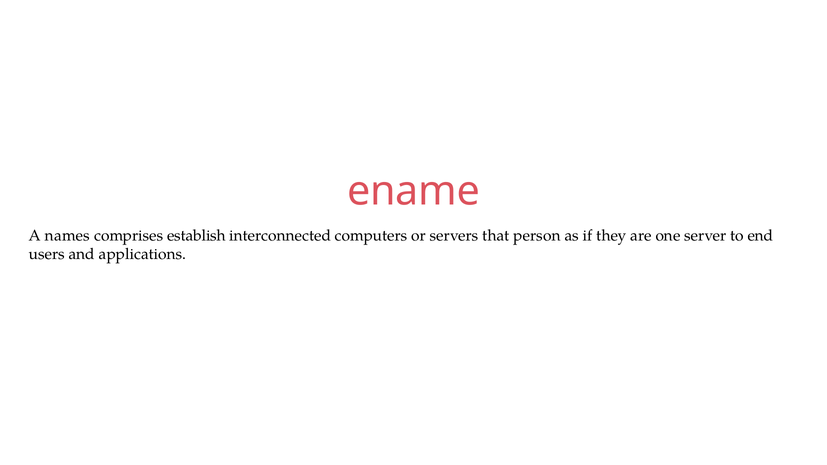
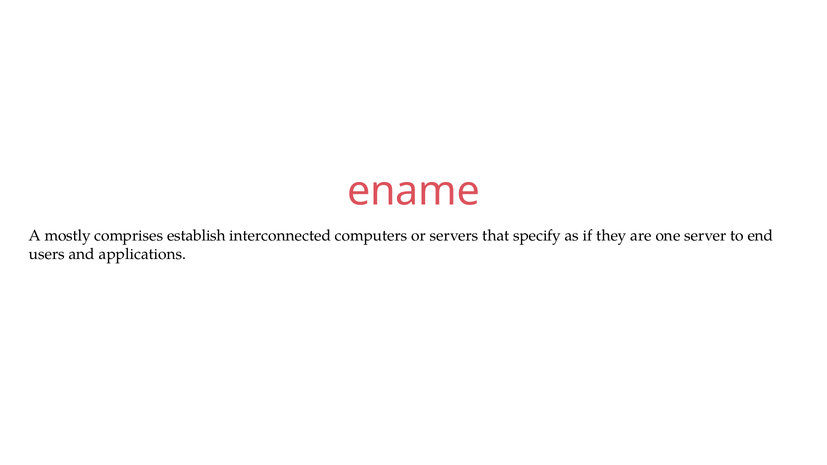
names: names -> mostly
person: person -> specify
